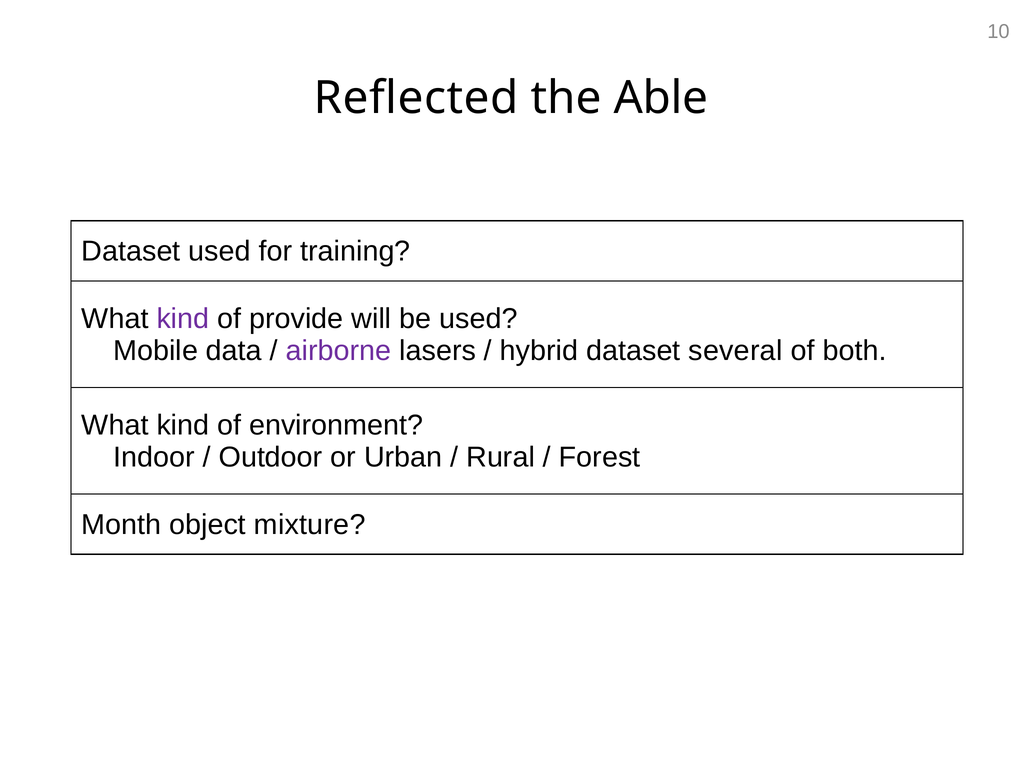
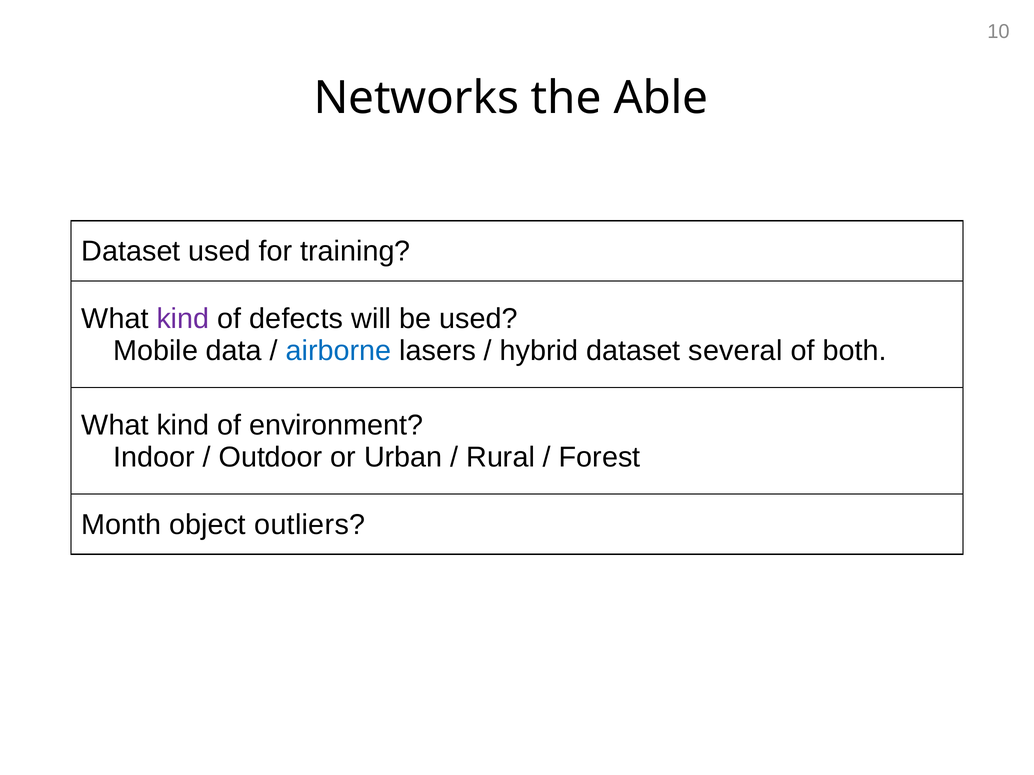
Reflected: Reflected -> Networks
provide: provide -> defects
airborne colour: purple -> blue
mixture: mixture -> outliers
